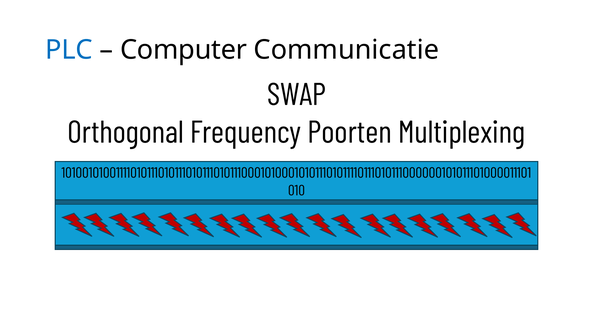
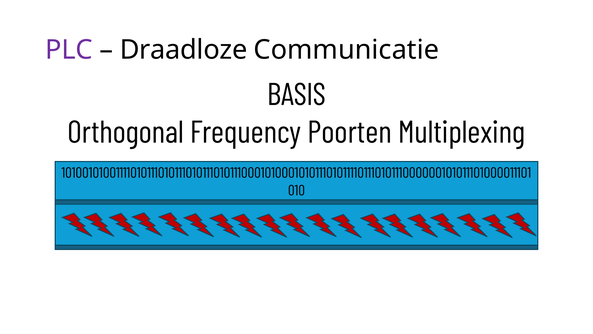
PLC colour: blue -> purple
Computer: Computer -> Draadloze
SWAP: SWAP -> BASIS
